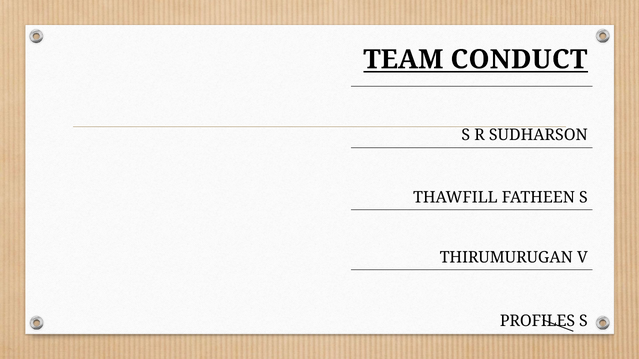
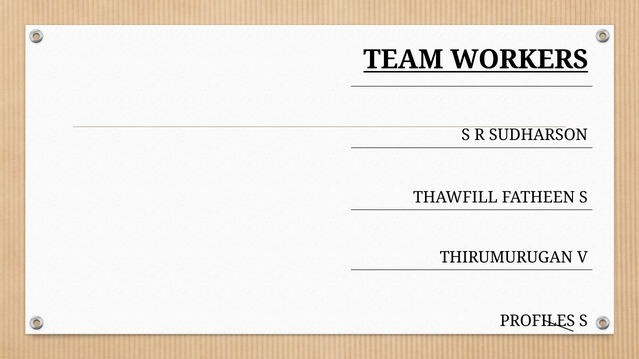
CONDUCT: CONDUCT -> WORKERS
